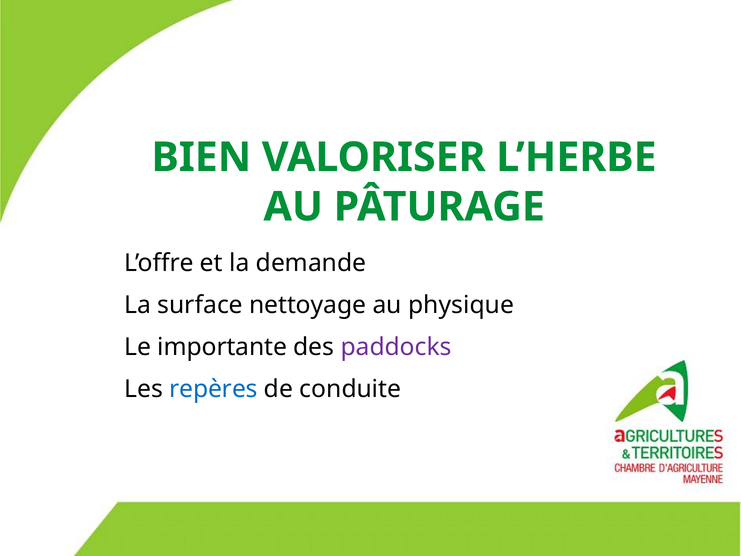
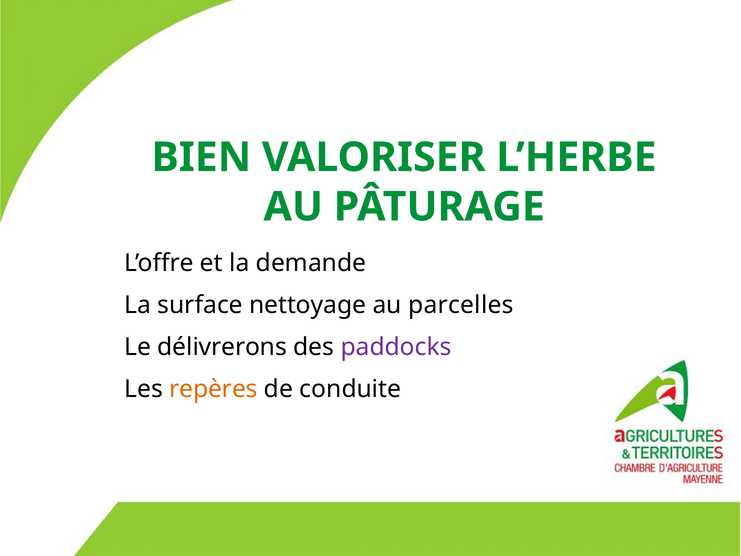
physique: physique -> parcelles
importante: importante -> délivrerons
repères colour: blue -> orange
